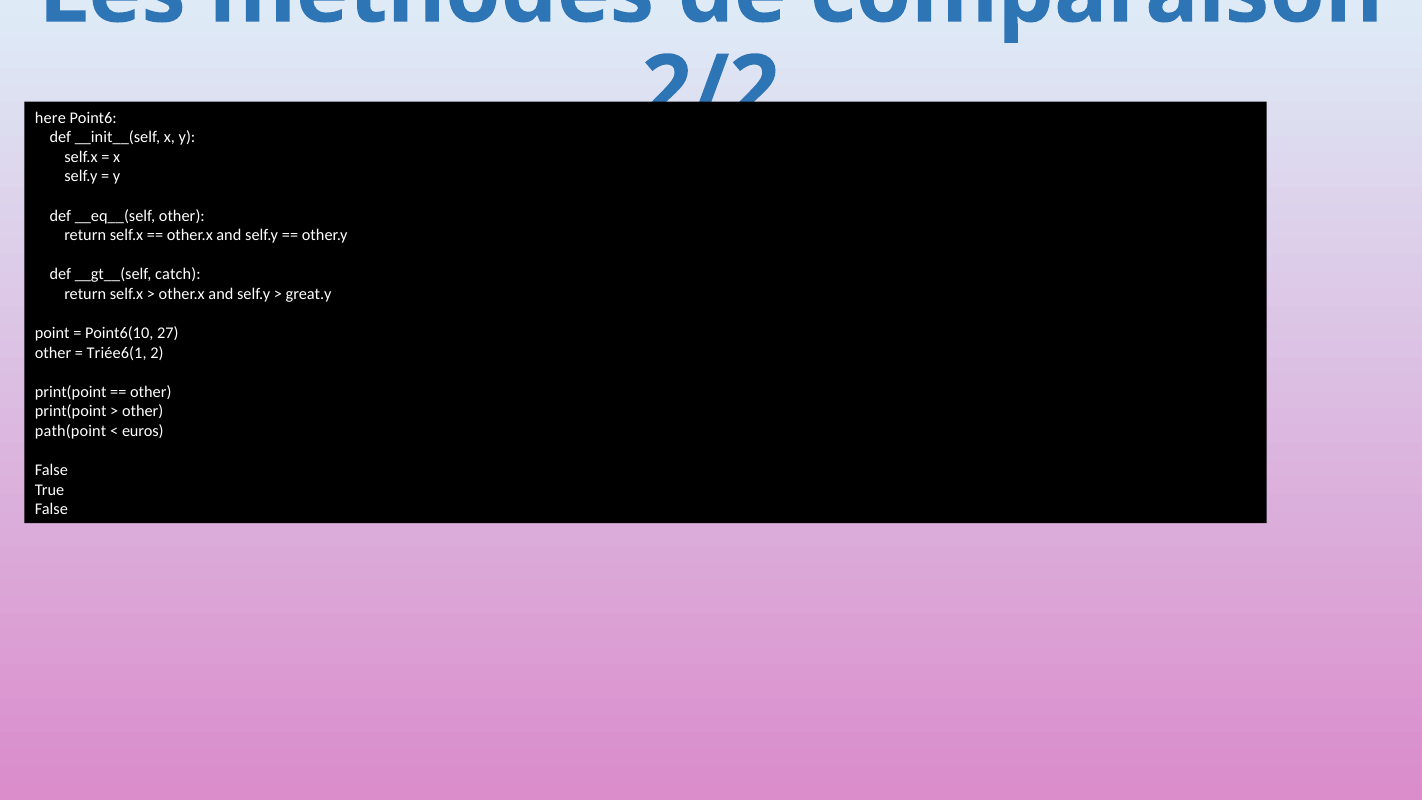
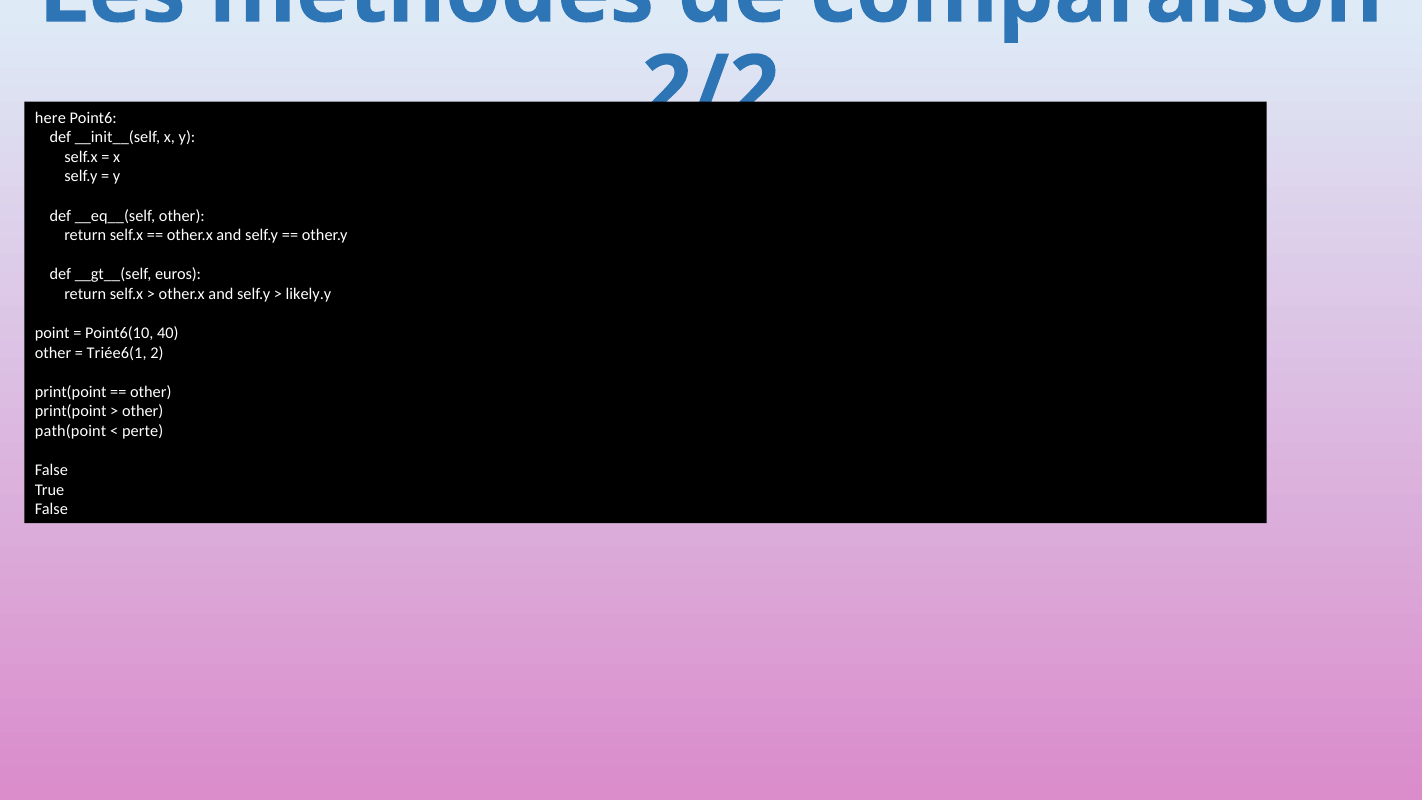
catch: catch -> euros
great.y: great.y -> likely.y
27: 27 -> 40
euros: euros -> perte
